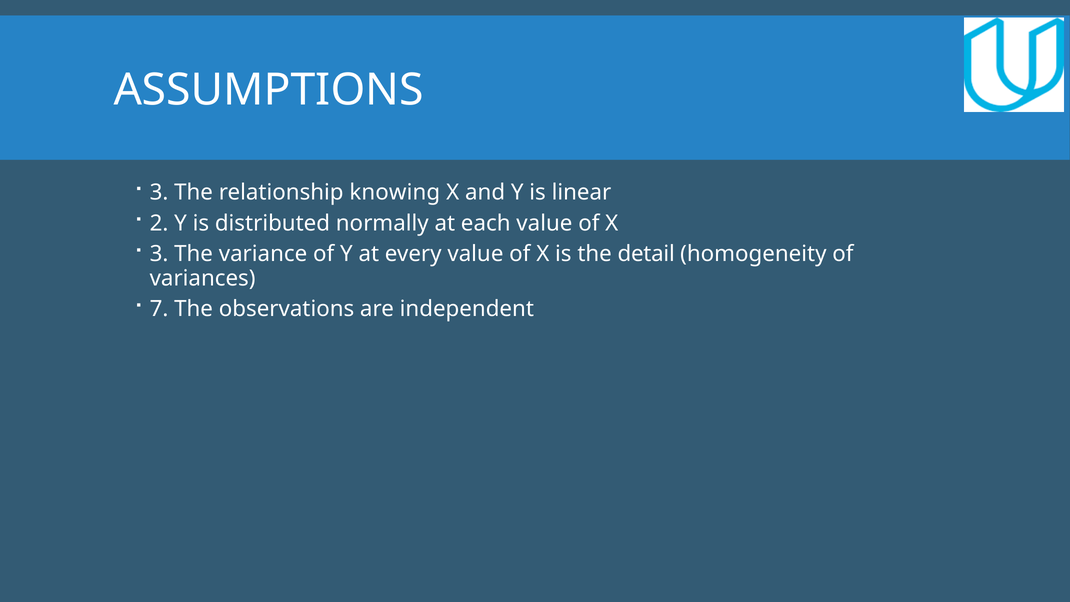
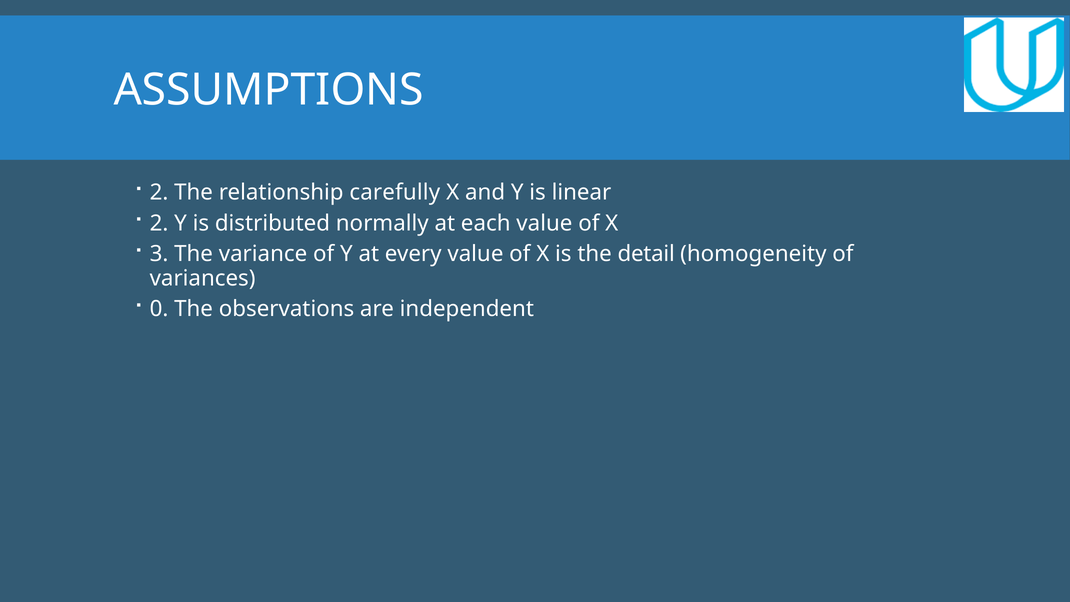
3 at (159, 192): 3 -> 2
knowing: knowing -> carefully
7: 7 -> 0
